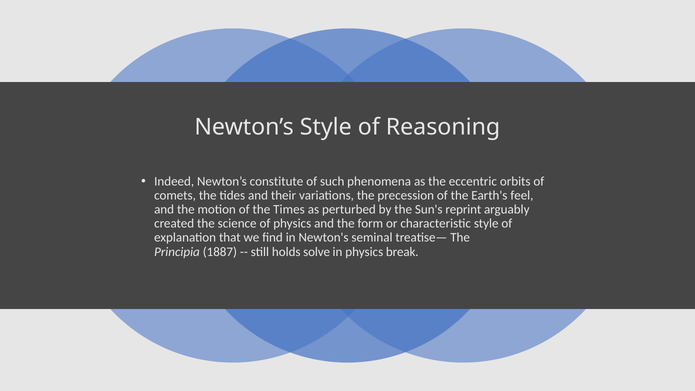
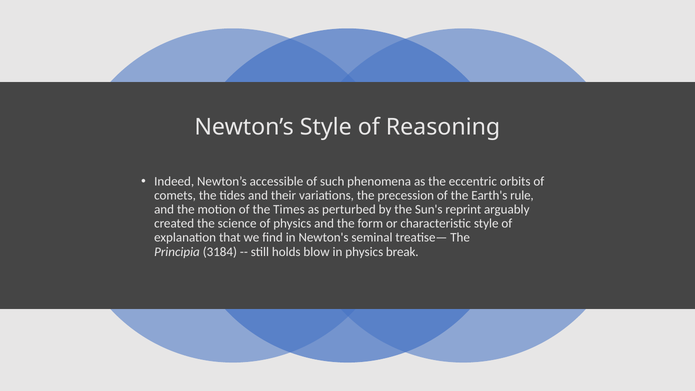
constitute: constitute -> accessible
feel: feel -> rule
1887: 1887 -> 3184
solve: solve -> blow
